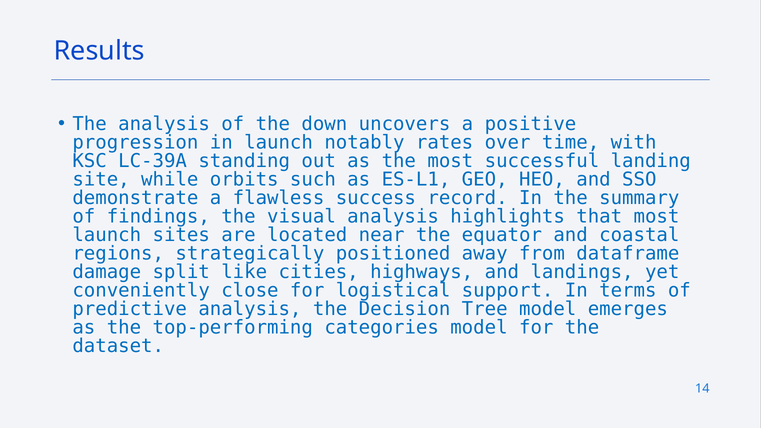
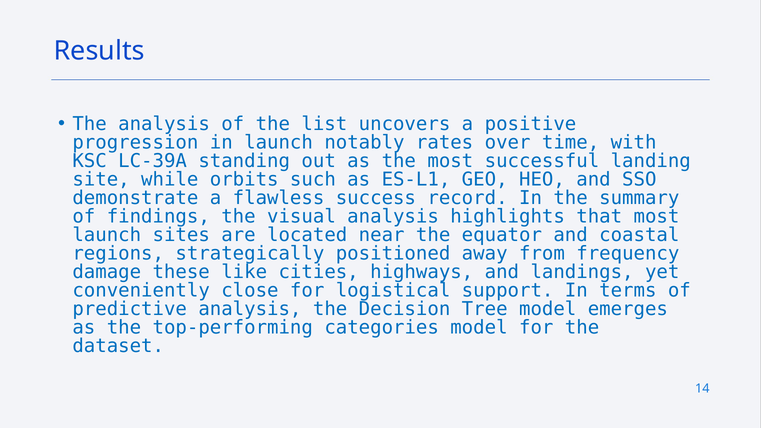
down: down -> list
dataframe: dataframe -> frequency
split: split -> these
